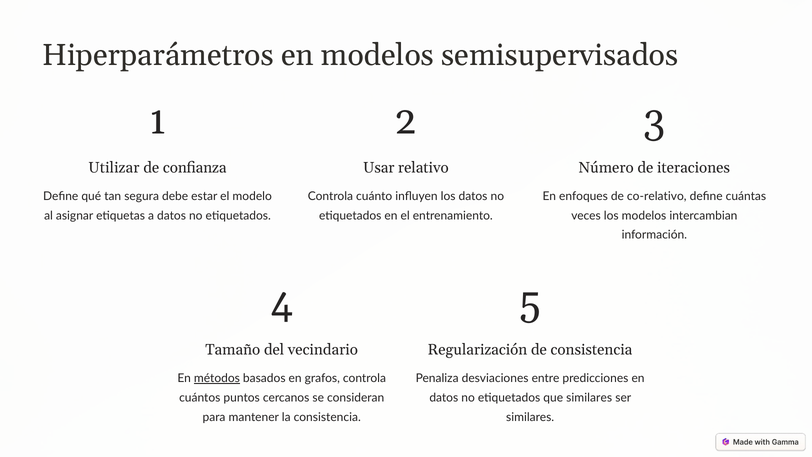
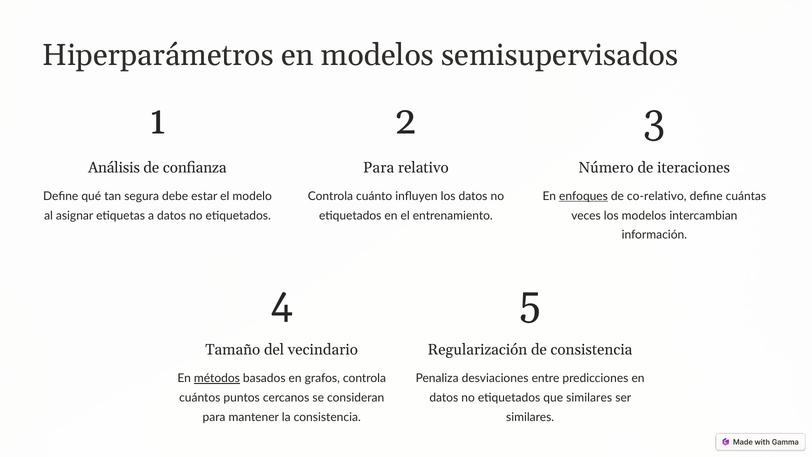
Utilizar: Utilizar -> Análisis
Usar at (379, 167): Usar -> Para
enfoques underline: none -> present
